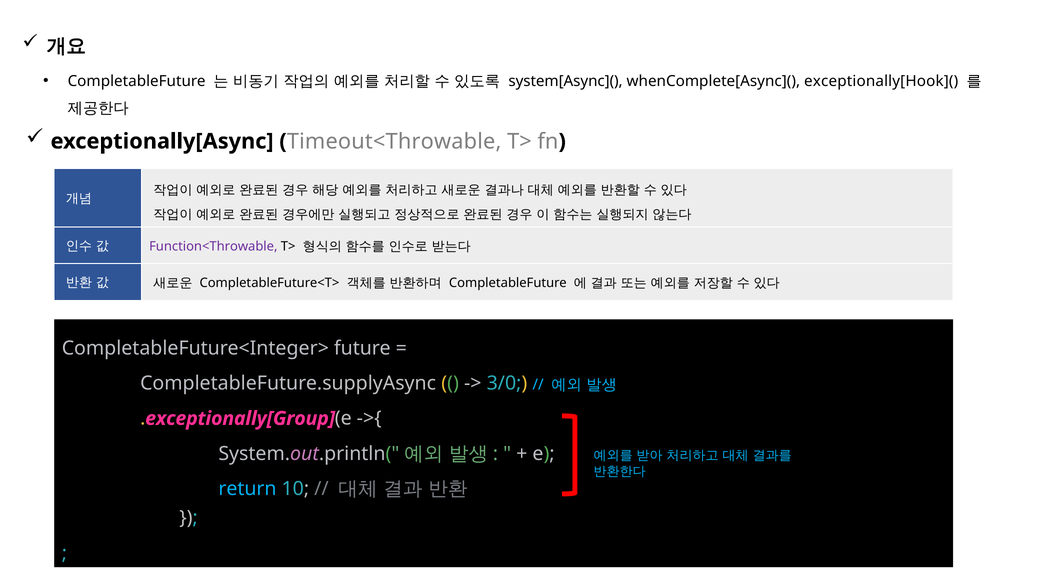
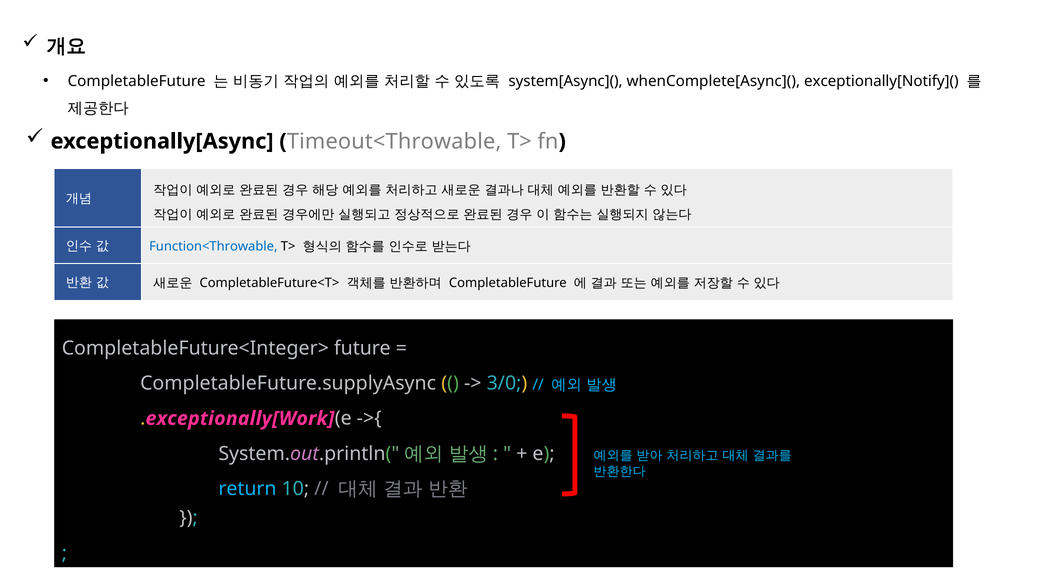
exceptionally[Hook](: exceptionally[Hook]( -> exceptionally[Notify](
Function<Throwable colour: purple -> blue
exceptionally[Group: exceptionally[Group -> exceptionally[Work
